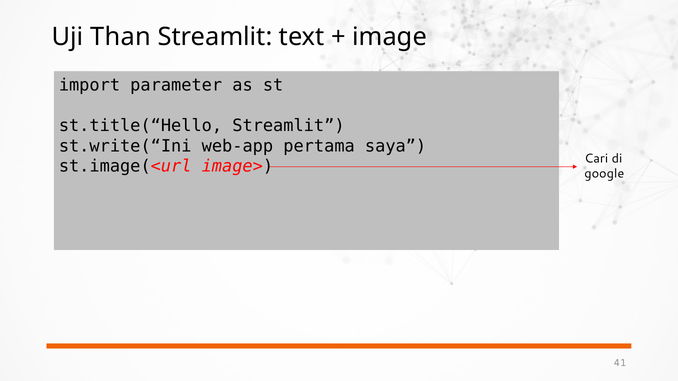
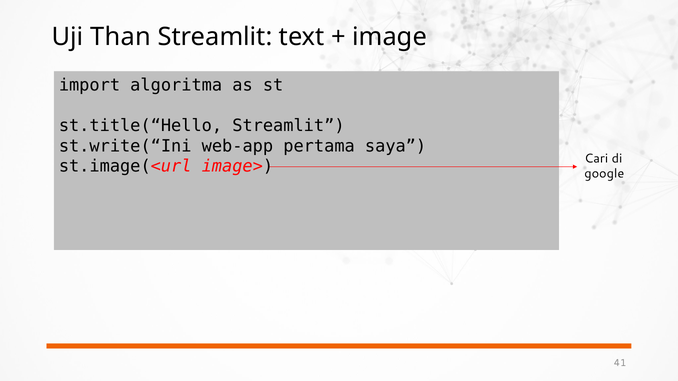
parameter: parameter -> algoritma
